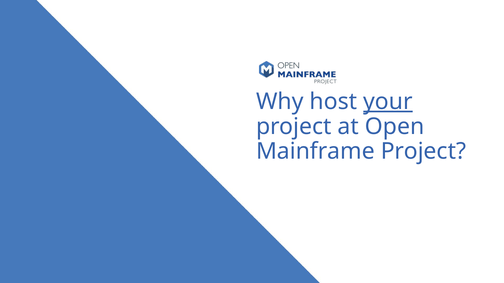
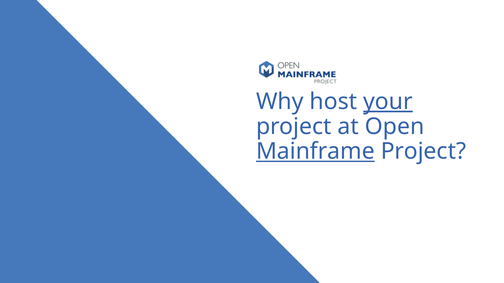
Mainframe underline: none -> present
